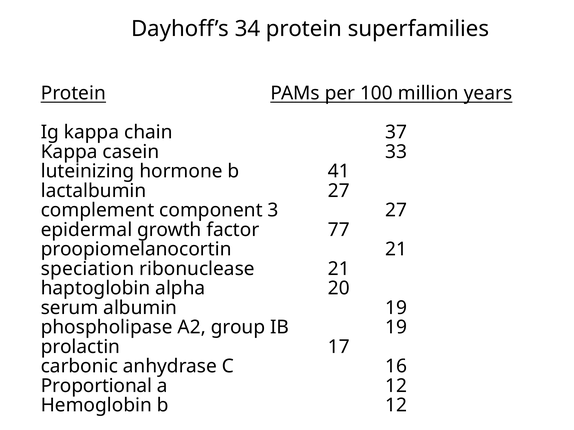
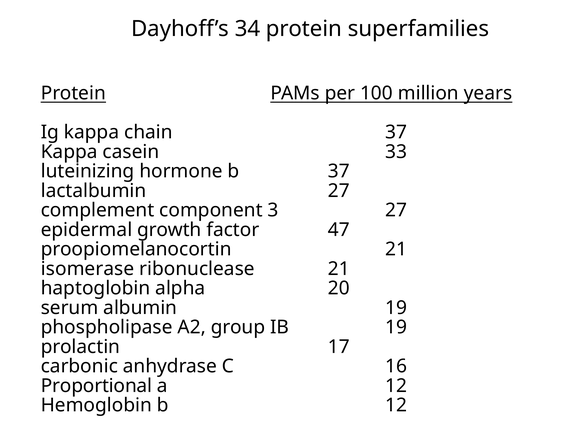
b 41: 41 -> 37
77: 77 -> 47
speciation: speciation -> isomerase
